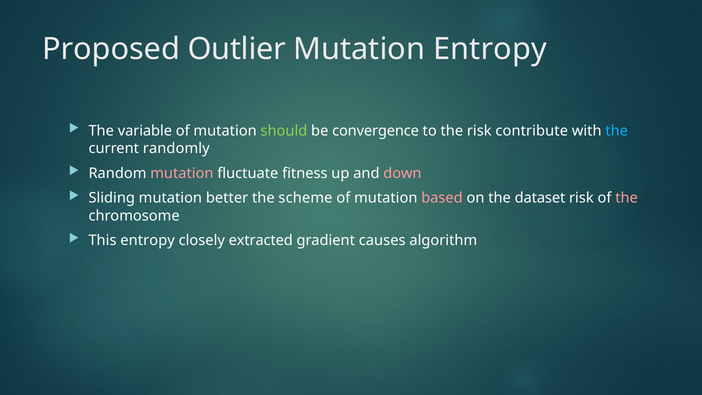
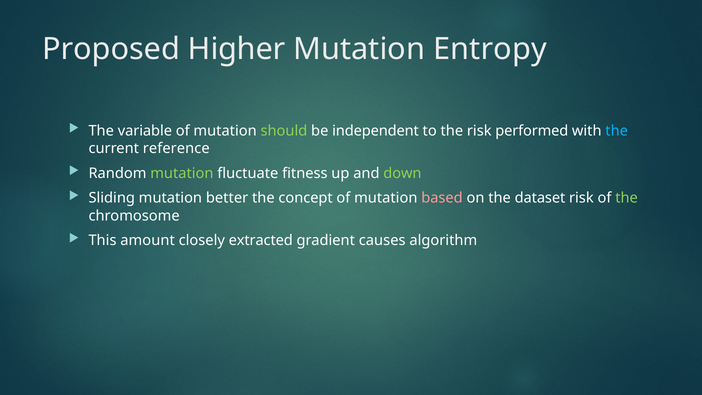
Outlier: Outlier -> Higher
convergence: convergence -> independent
contribute: contribute -> performed
randomly: randomly -> reference
mutation at (182, 173) colour: pink -> light green
down colour: pink -> light green
scheme: scheme -> concept
the at (627, 198) colour: pink -> light green
This entropy: entropy -> amount
